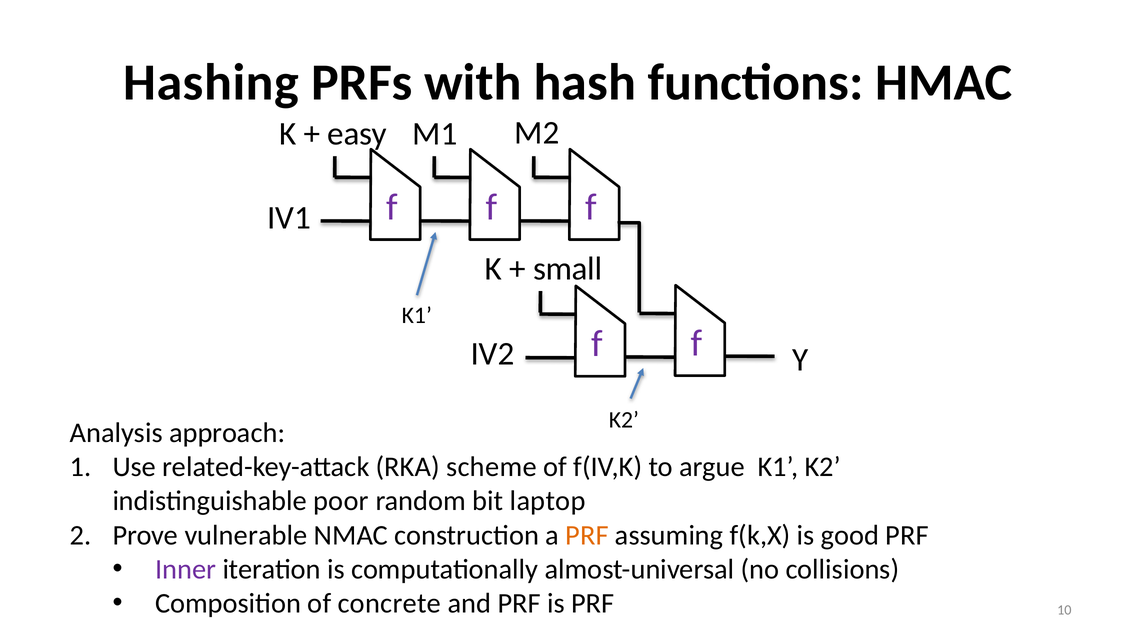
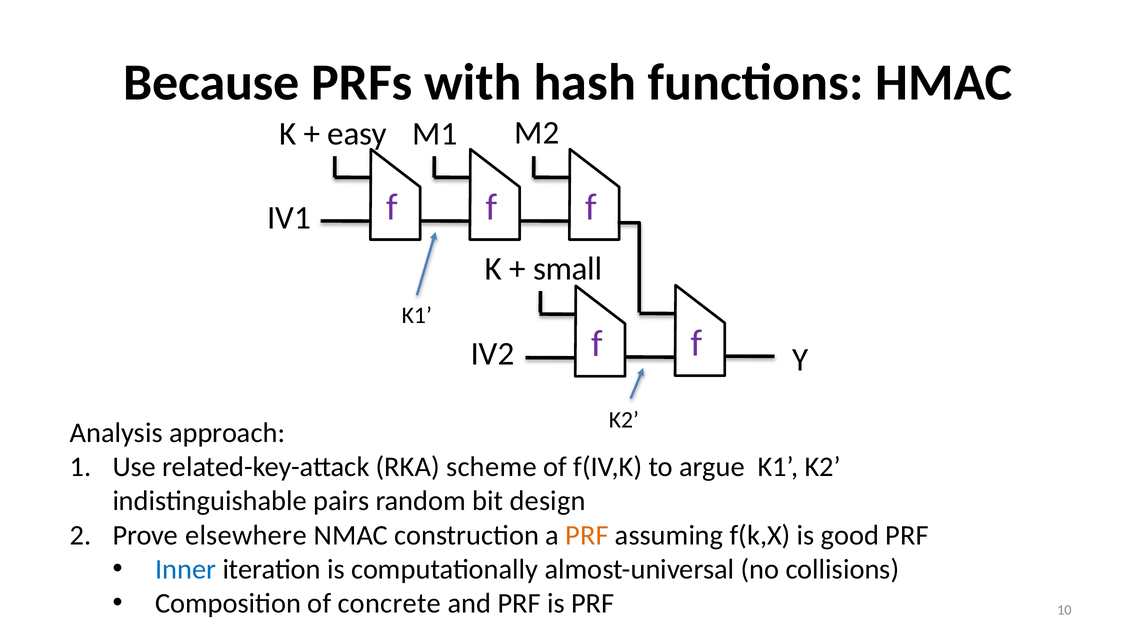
Hashing: Hashing -> Because
poor: poor -> pairs
laptop: laptop -> design
vulnerable: vulnerable -> elsewhere
Inner colour: purple -> blue
